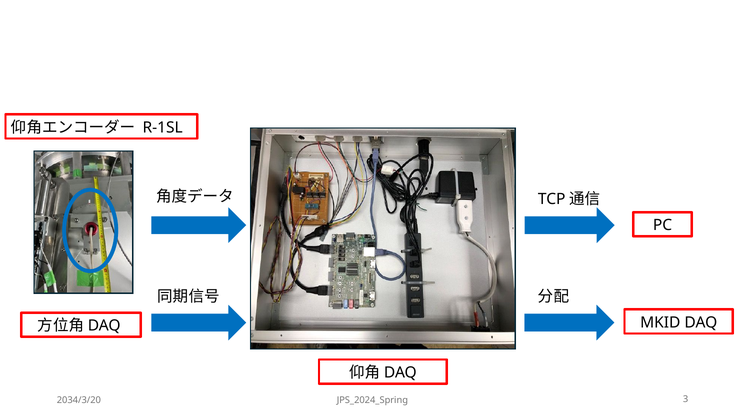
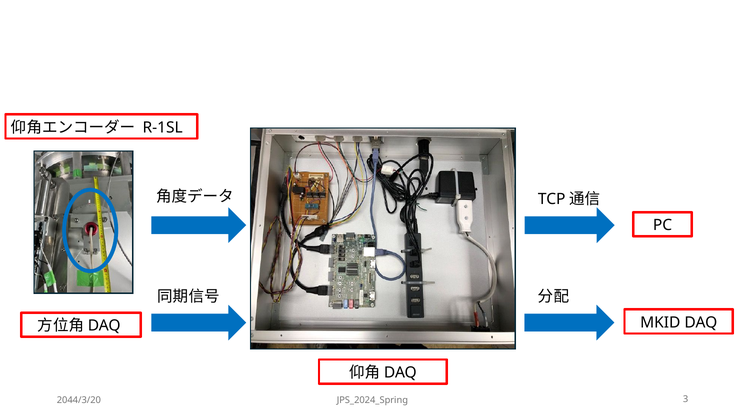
2034/3/20: 2034/3/20 -> 2044/3/20
